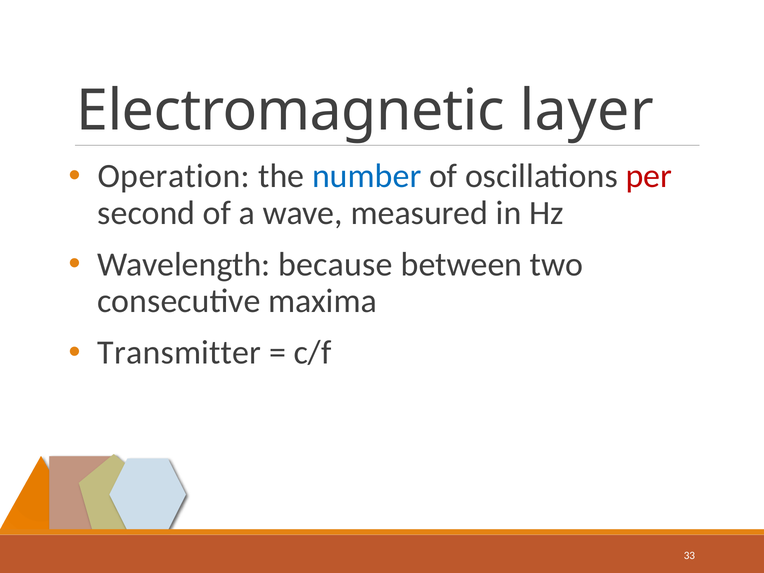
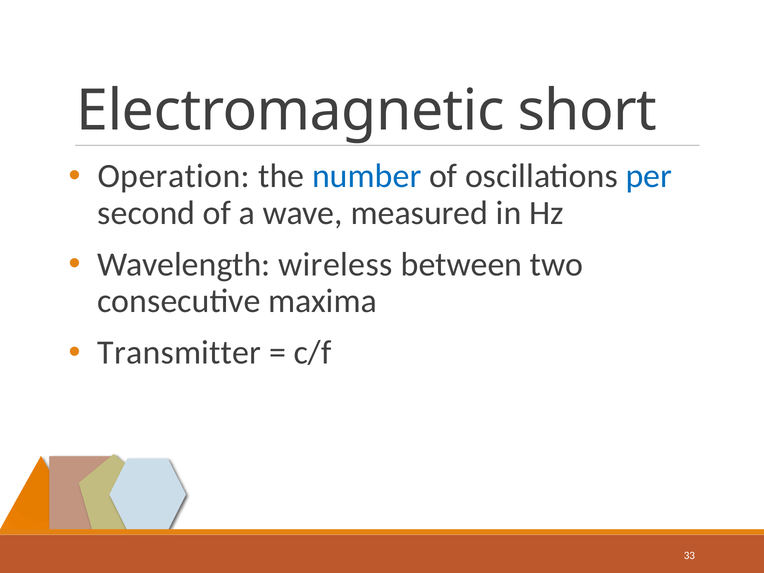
layer: layer -> short
per colour: red -> blue
because: because -> wireless
